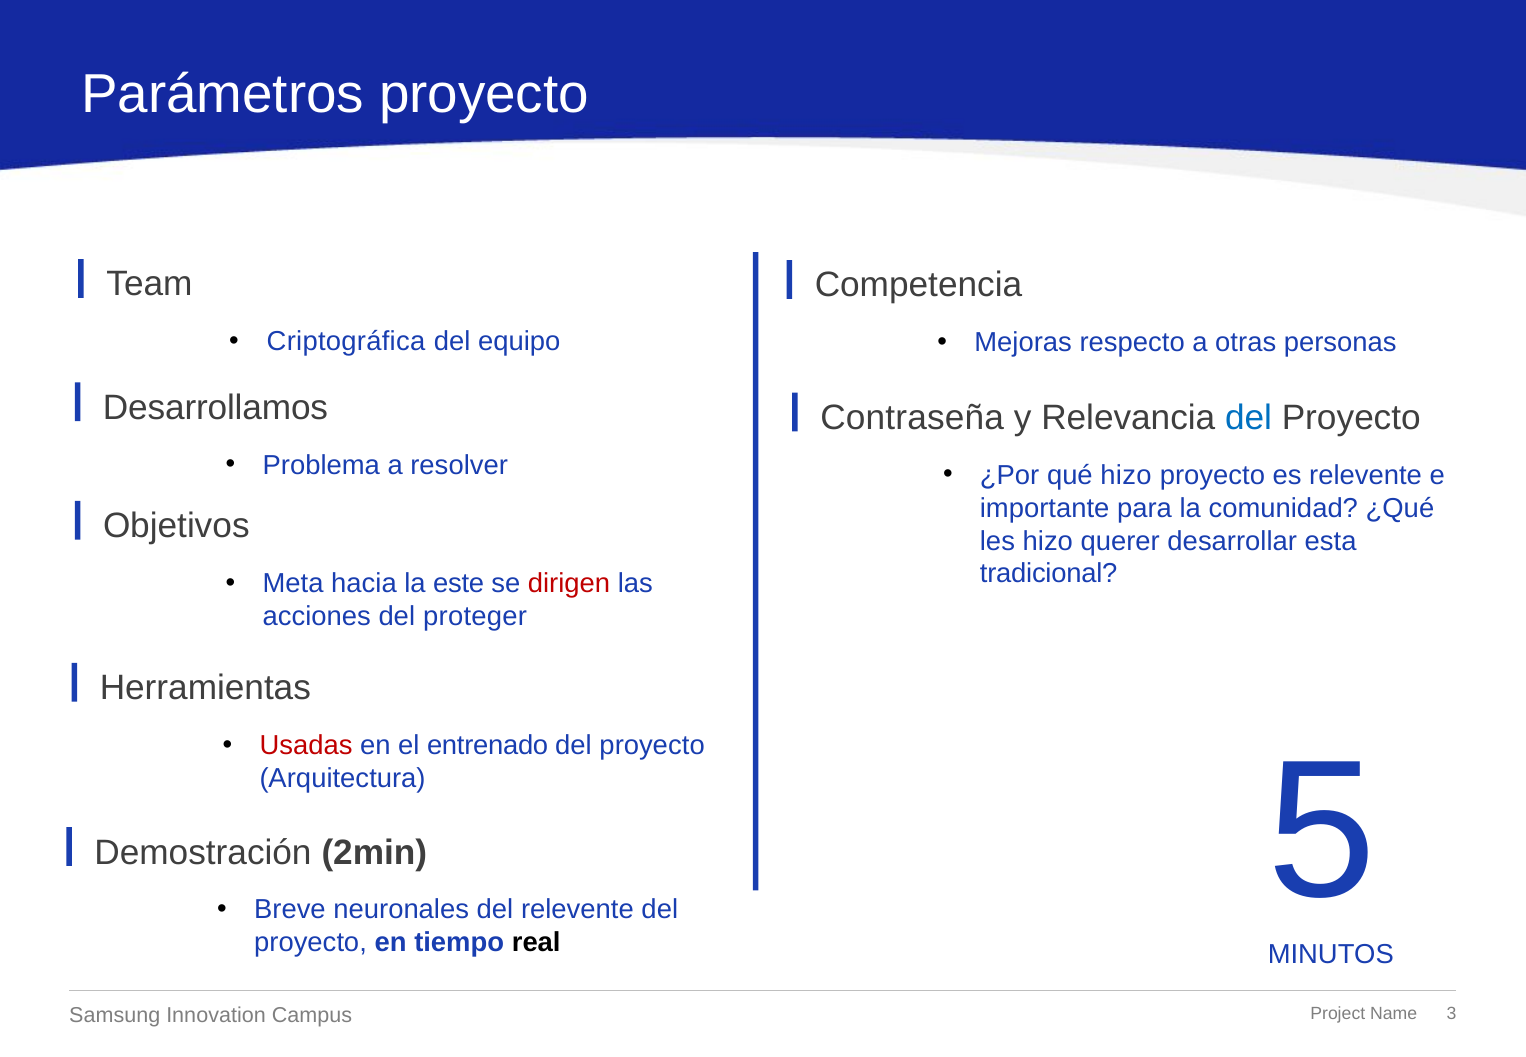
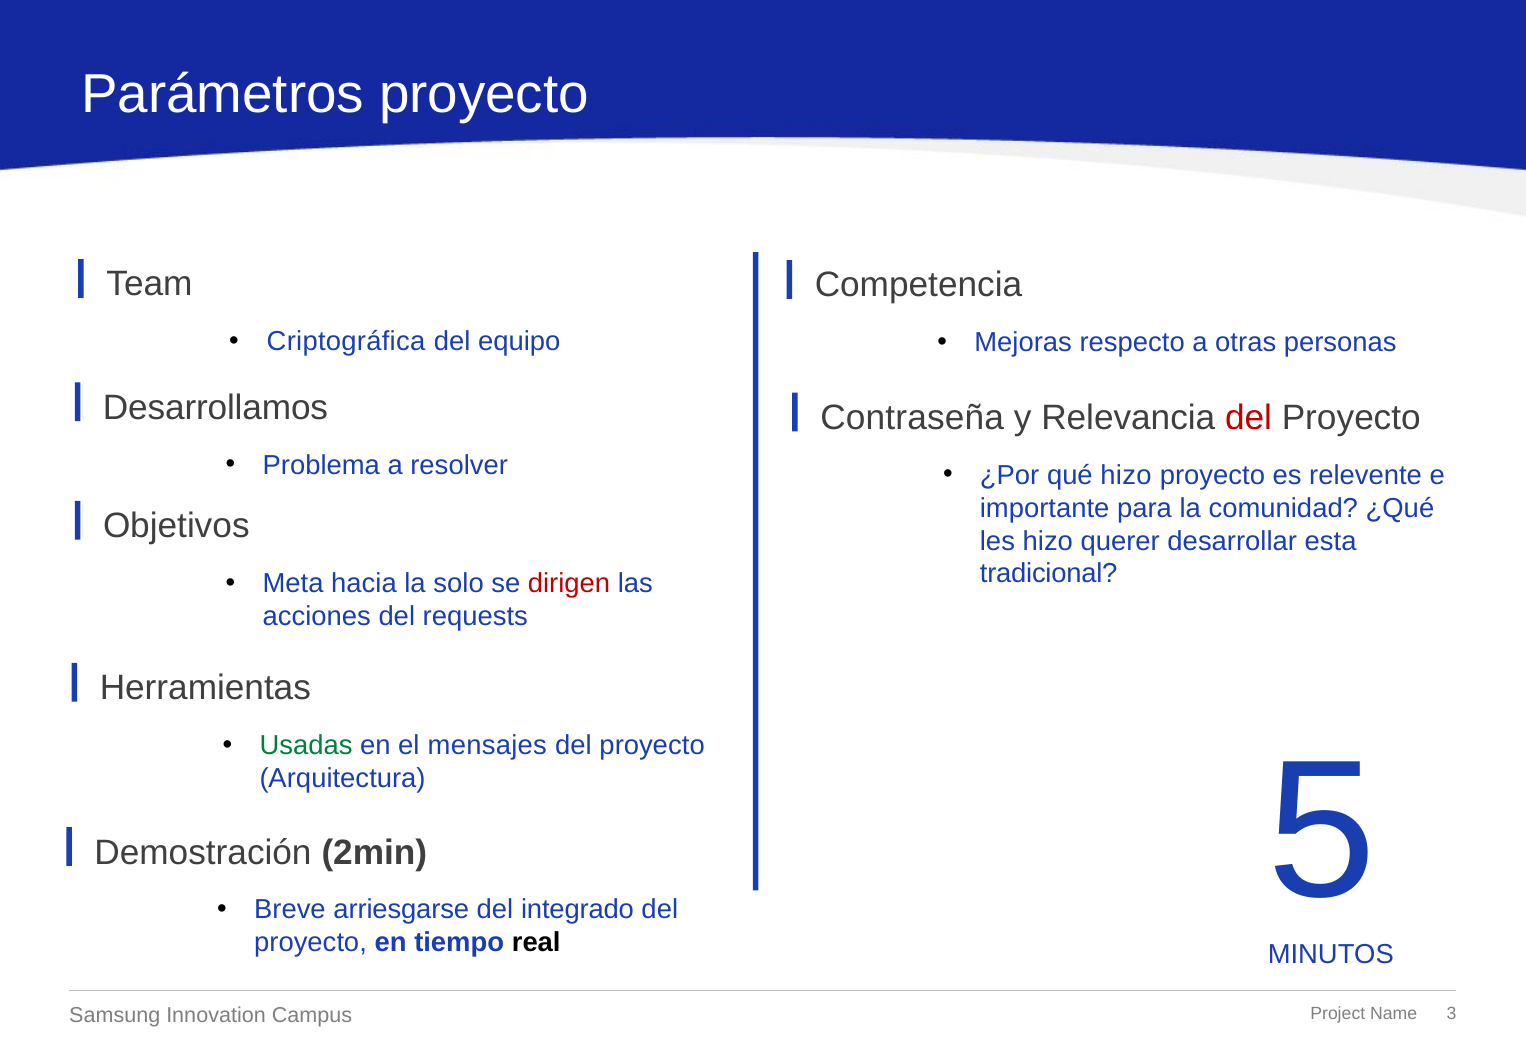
del at (1249, 417) colour: blue -> red
este: este -> solo
proteger: proteger -> requests
Usadas colour: red -> green
entrenado: entrenado -> mensajes
neuronales: neuronales -> arriesgarse
del relevente: relevente -> integrado
